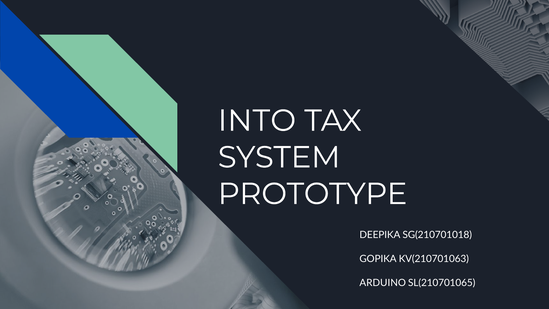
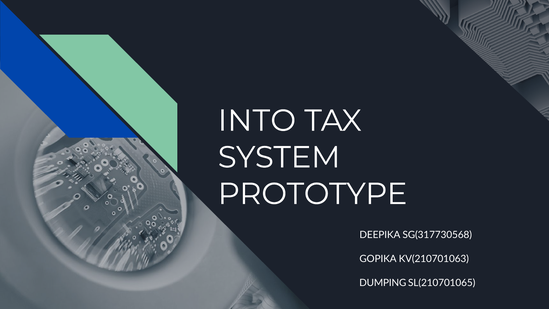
SG(210701018: SG(210701018 -> SG(317730568
ARDUINO: ARDUINO -> DUMPING
